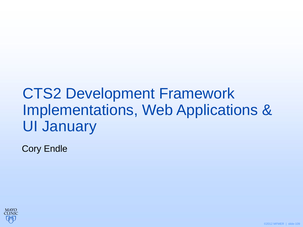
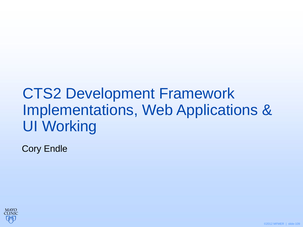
January: January -> Working
